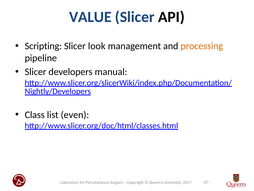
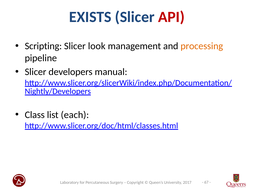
VALUE: VALUE -> EXISTS
API colour: black -> red
even: even -> each
